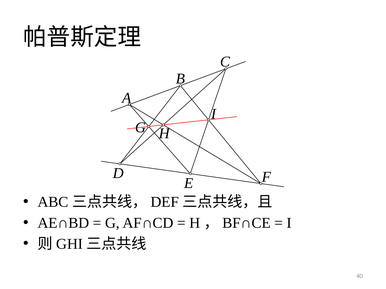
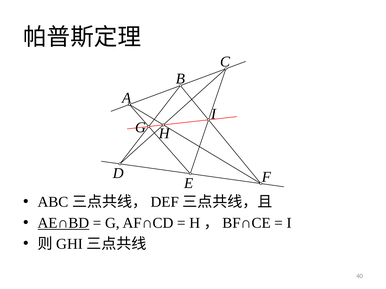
AE∩BD underline: none -> present
